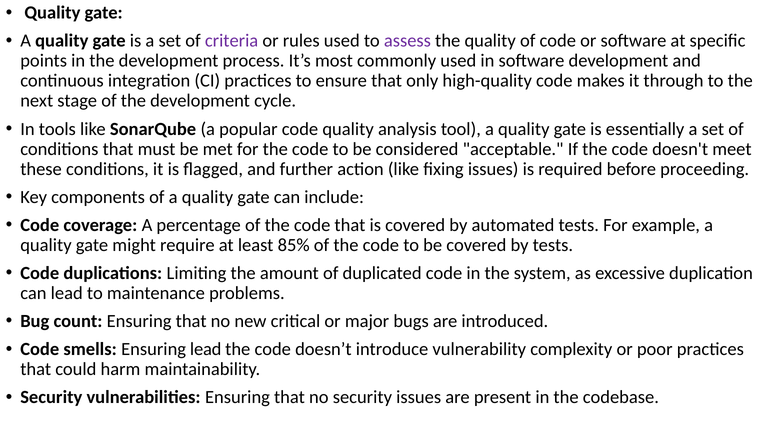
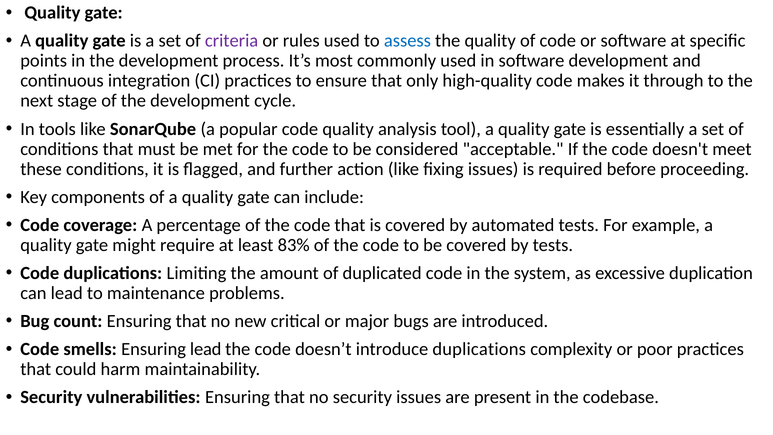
assess colour: purple -> blue
85%: 85% -> 83%
introduce vulnerability: vulnerability -> duplications
